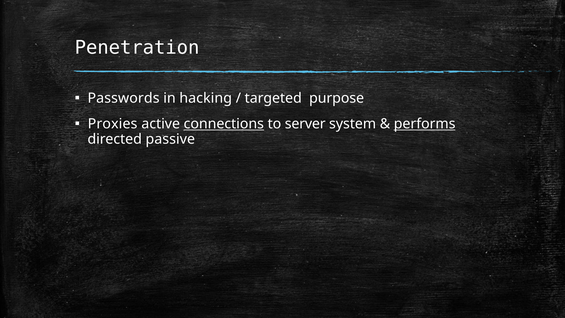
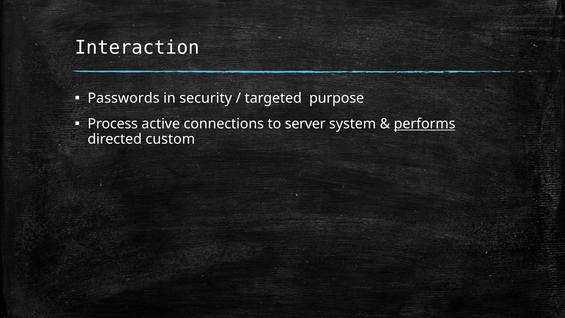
Penetration: Penetration -> Interaction
hacking: hacking -> security
Proxies: Proxies -> Process
connections underline: present -> none
passive: passive -> custom
